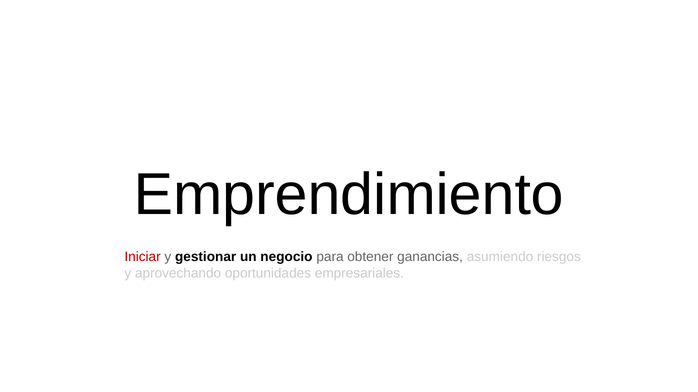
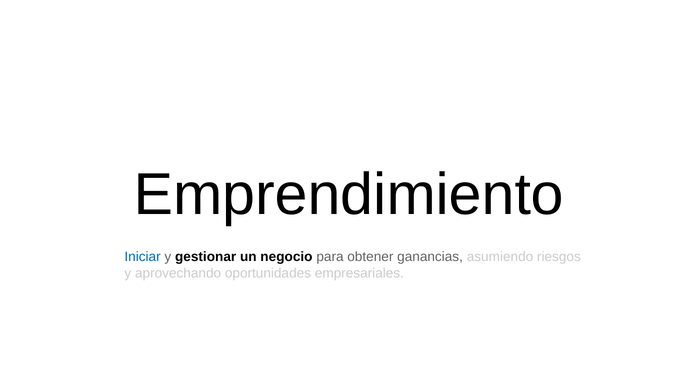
Iniciar colour: red -> blue
